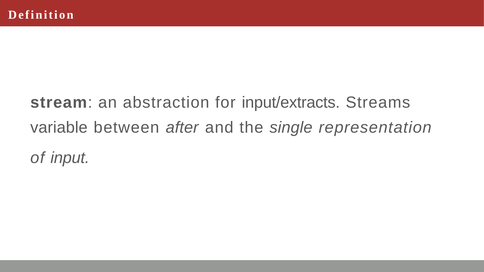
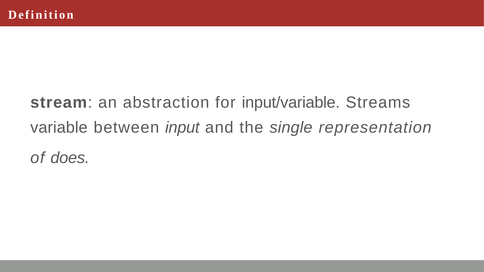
input/extracts: input/extracts -> input/variable
after: after -> input
input: input -> does
